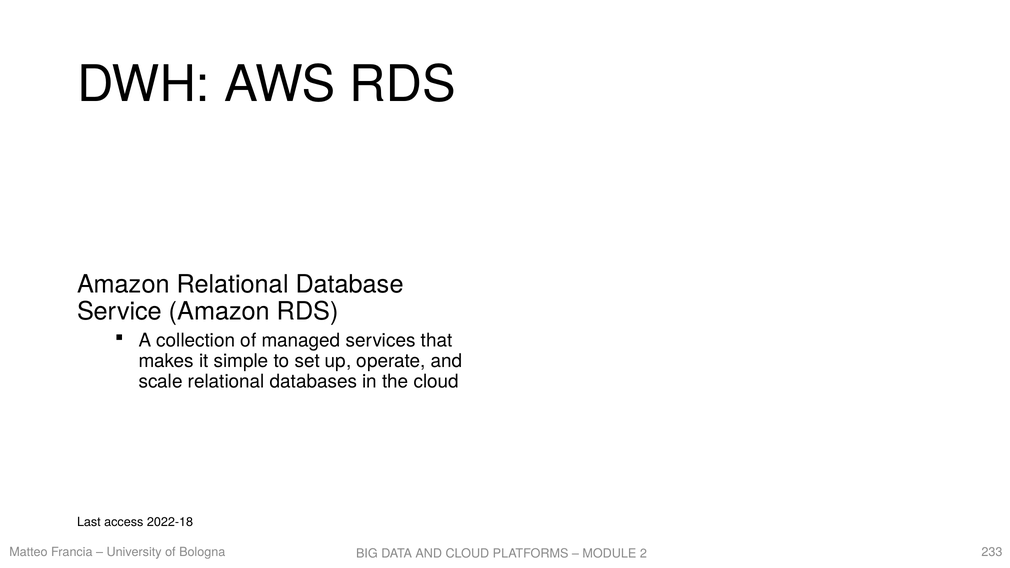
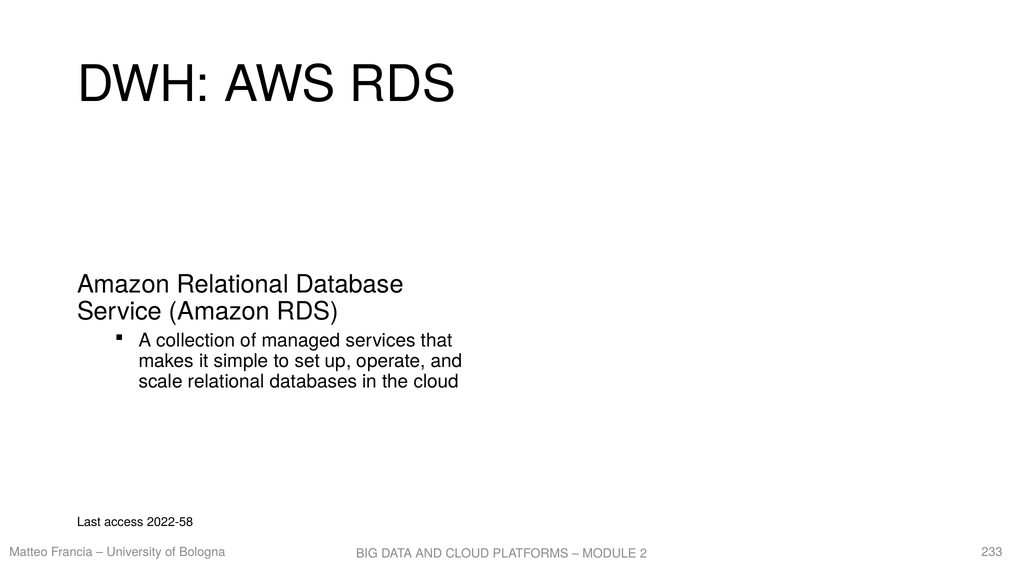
2022-18: 2022-18 -> 2022-58
